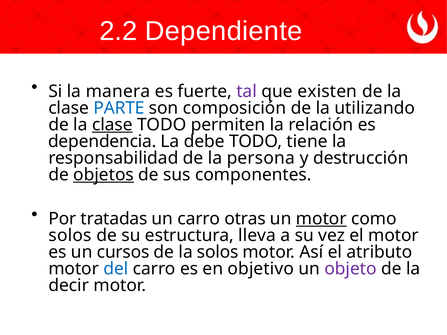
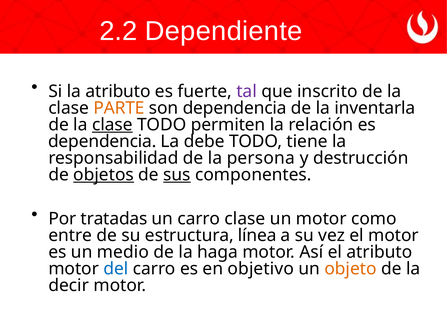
la manera: manera -> atributo
existen: existen -> inscrito
PARTE colour: blue -> orange
son composición: composición -> dependencia
utilizando: utilizando -> inventarla
sus underline: none -> present
carro otras: otras -> clase
motor at (321, 219) underline: present -> none
solos at (70, 236): solos -> entre
lleva: lleva -> línea
cursos: cursos -> medio
la solos: solos -> haga
objeto colour: purple -> orange
